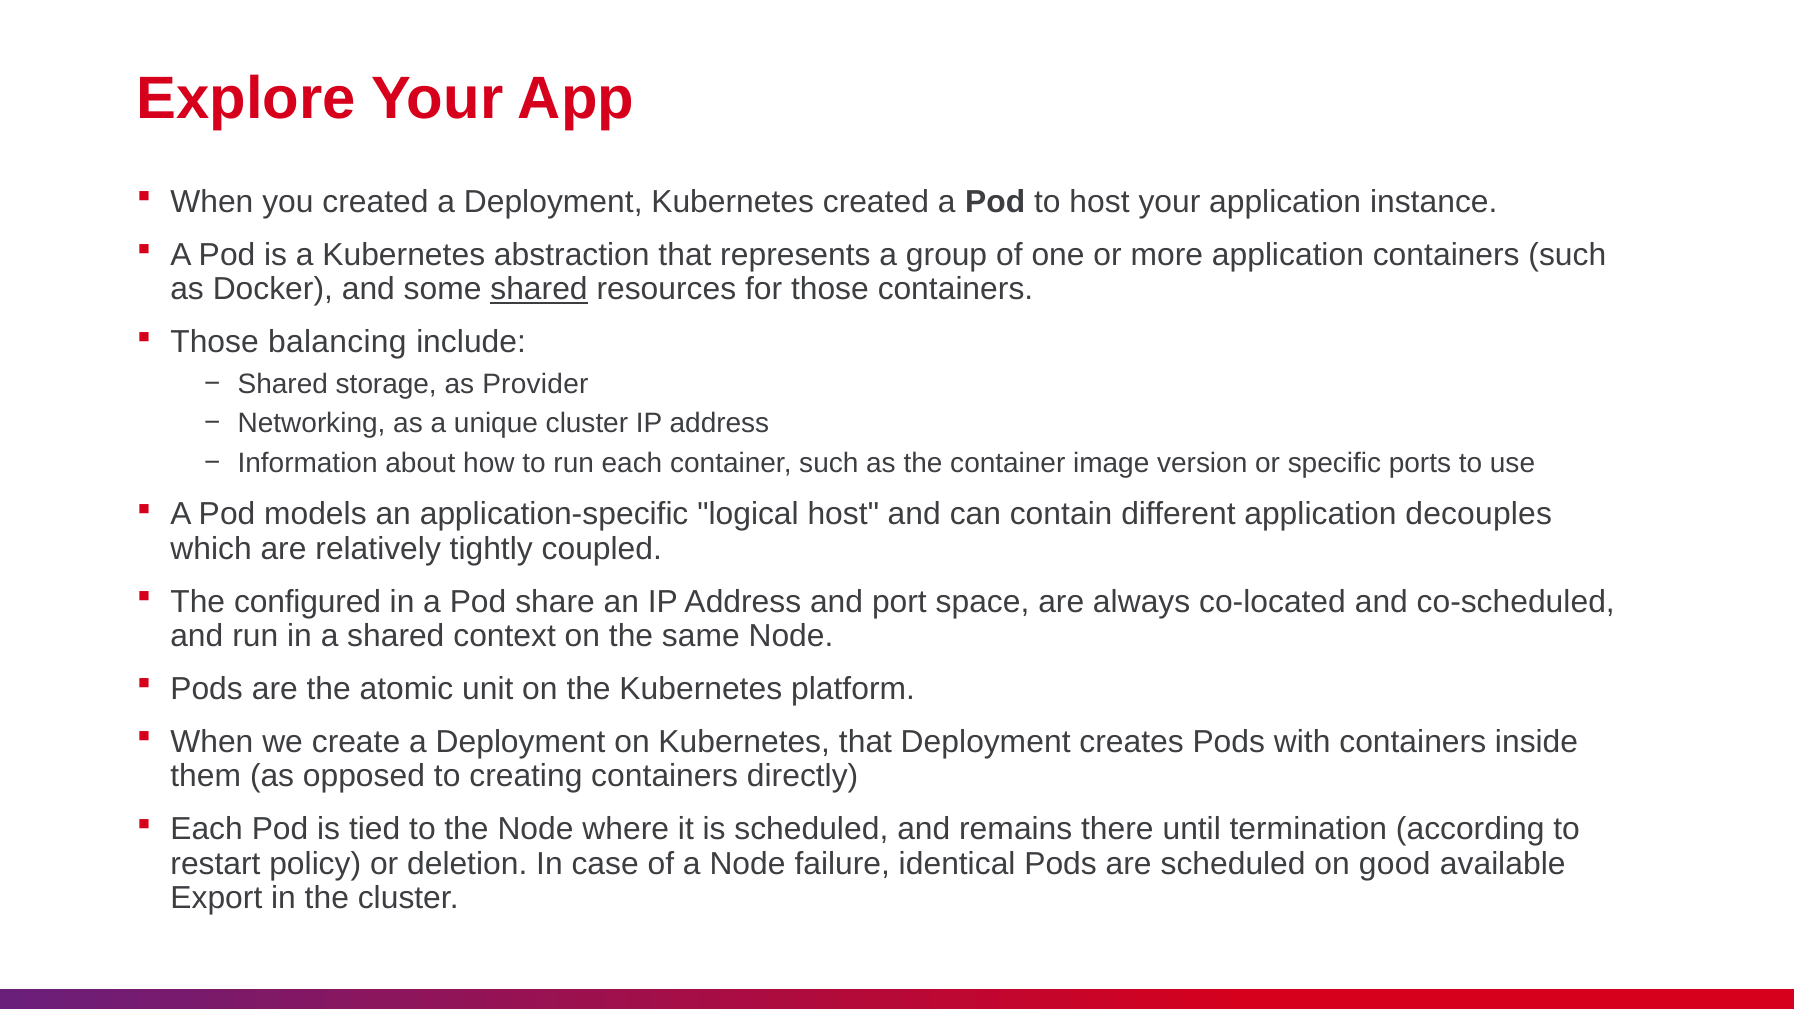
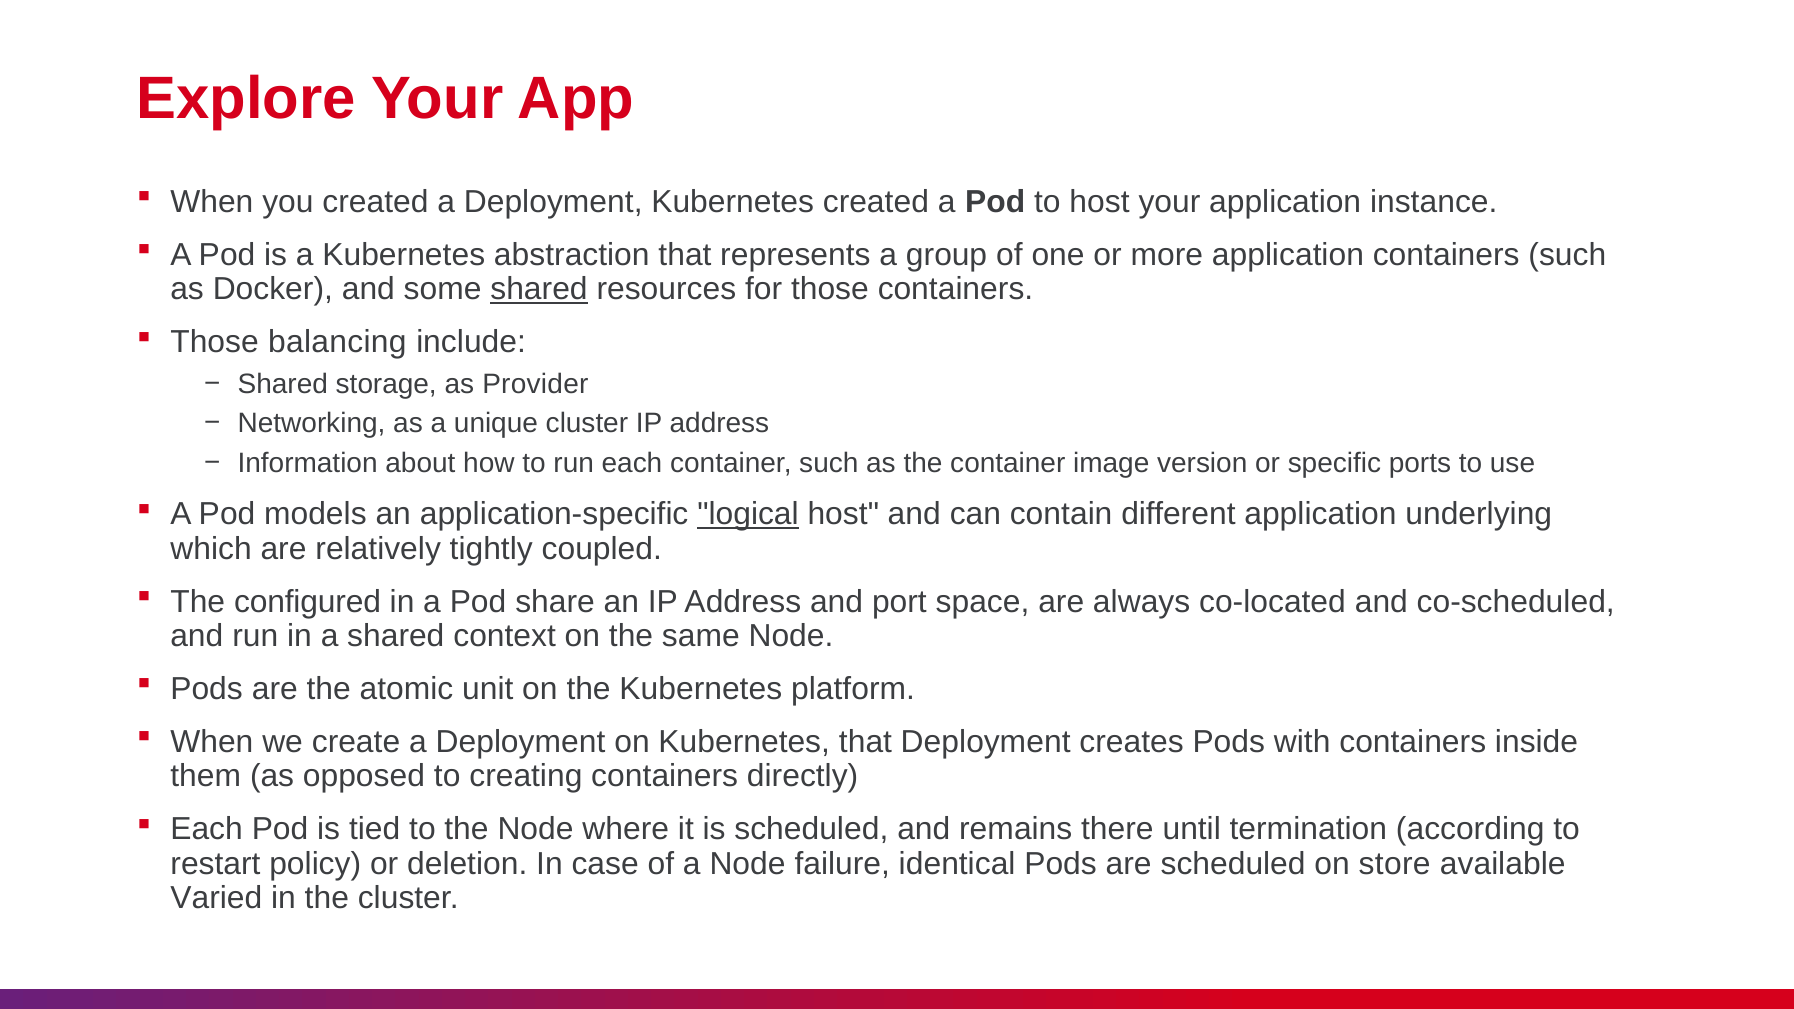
logical underline: none -> present
decouples: decouples -> underlying
good: good -> store
Export: Export -> Varied
